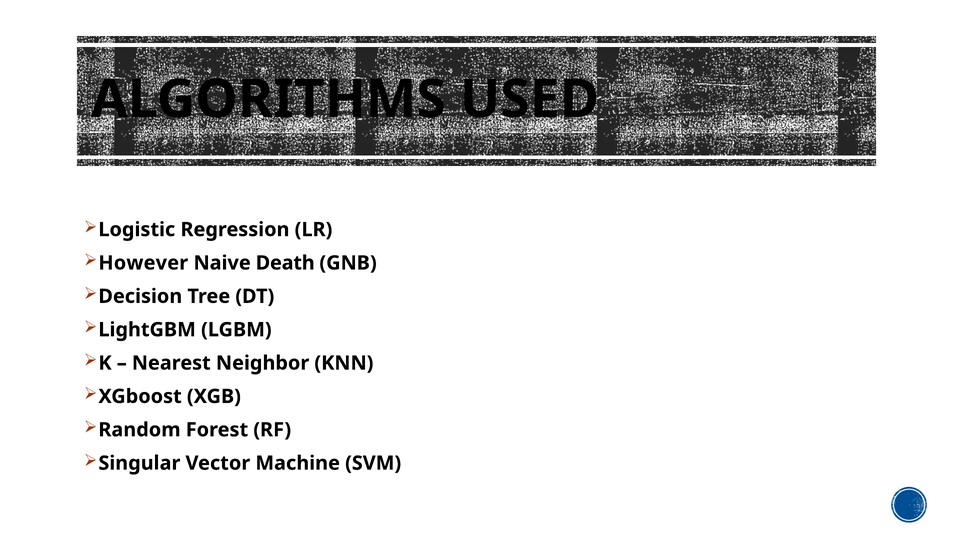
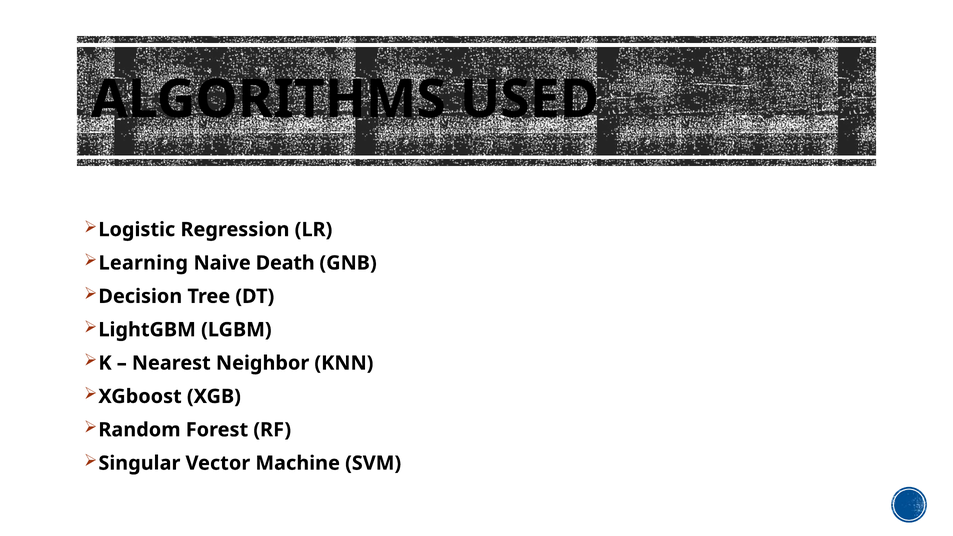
However: However -> Learning
